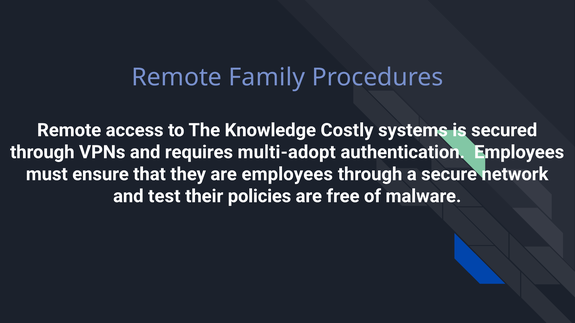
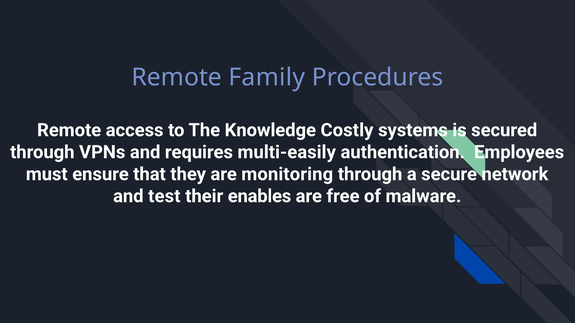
multi-adopt: multi-adopt -> multi-easily
are employees: employees -> monitoring
policies: policies -> enables
